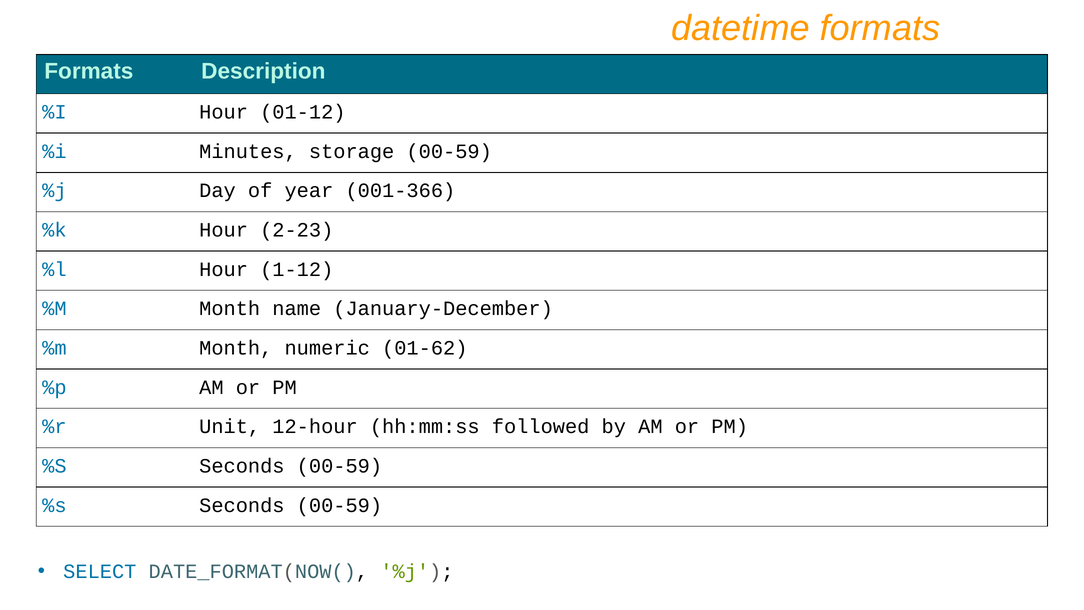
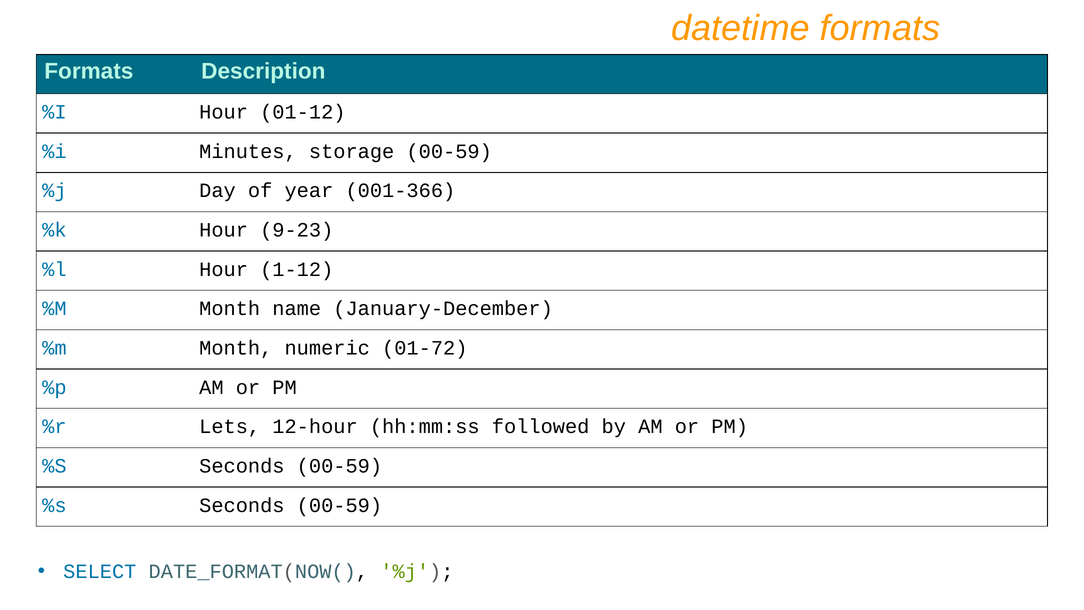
2-23: 2-23 -> 9-23
01-62: 01-62 -> 01-72
Unit: Unit -> Lets
